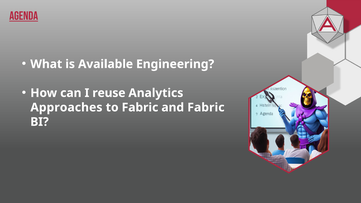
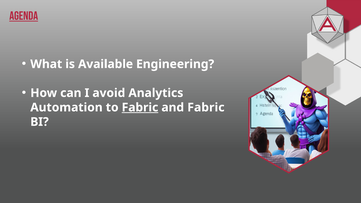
reuse: reuse -> avoid
Approaches: Approaches -> Automation
Fabric at (140, 107) underline: none -> present
